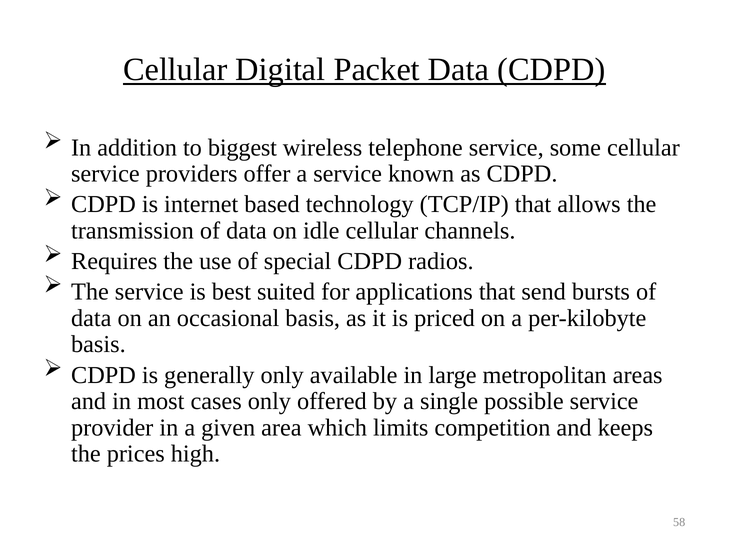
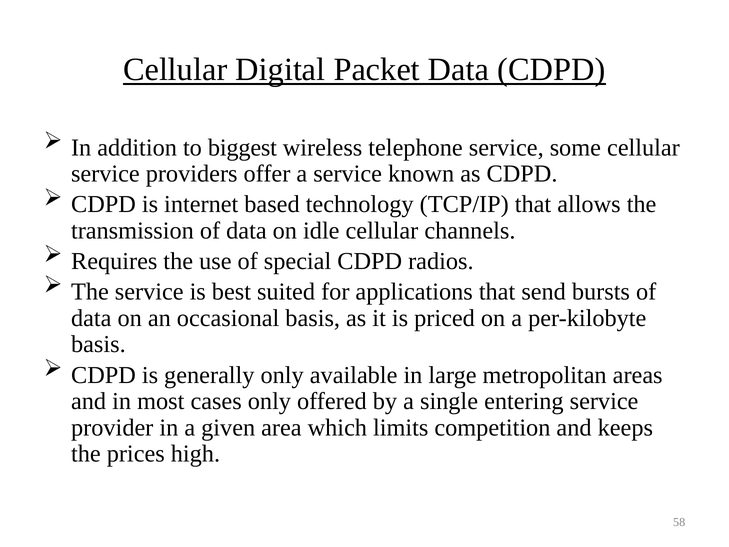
possible: possible -> entering
